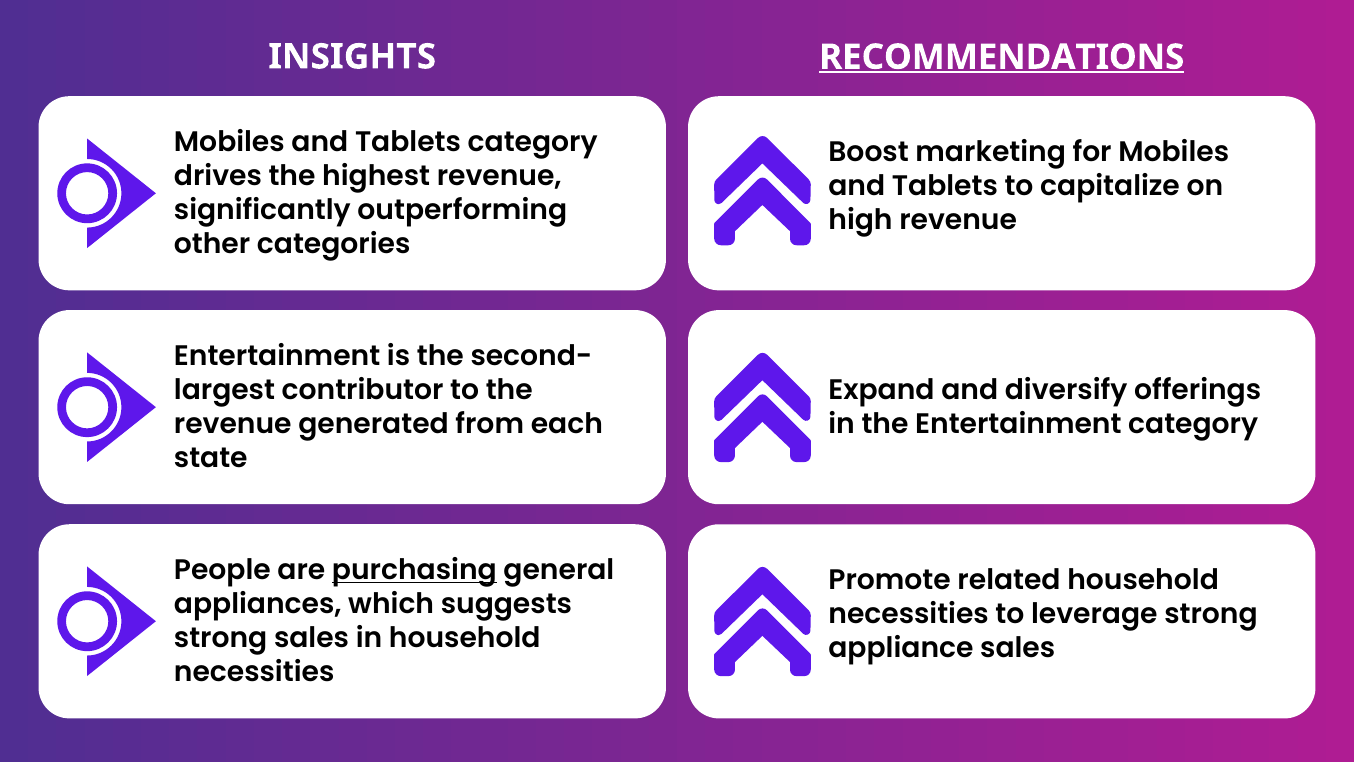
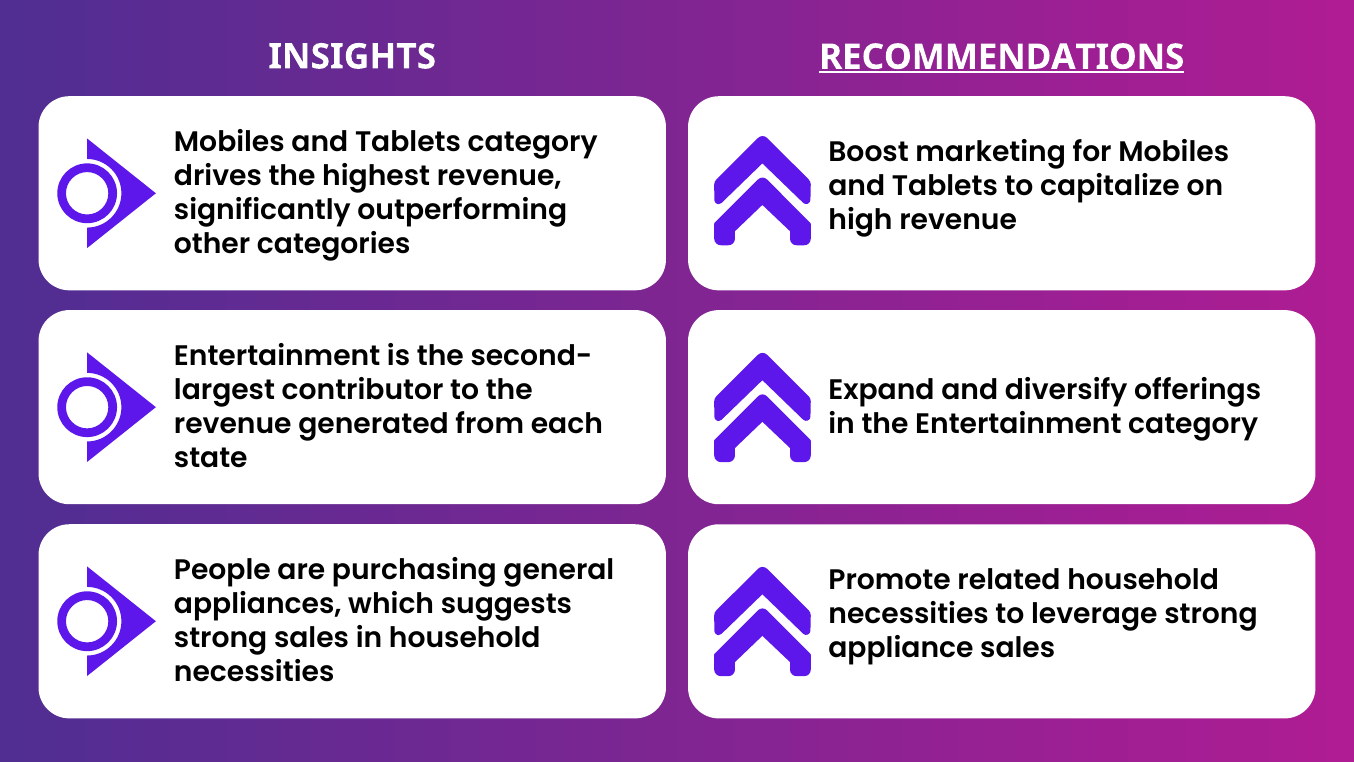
purchasing underline: present -> none
